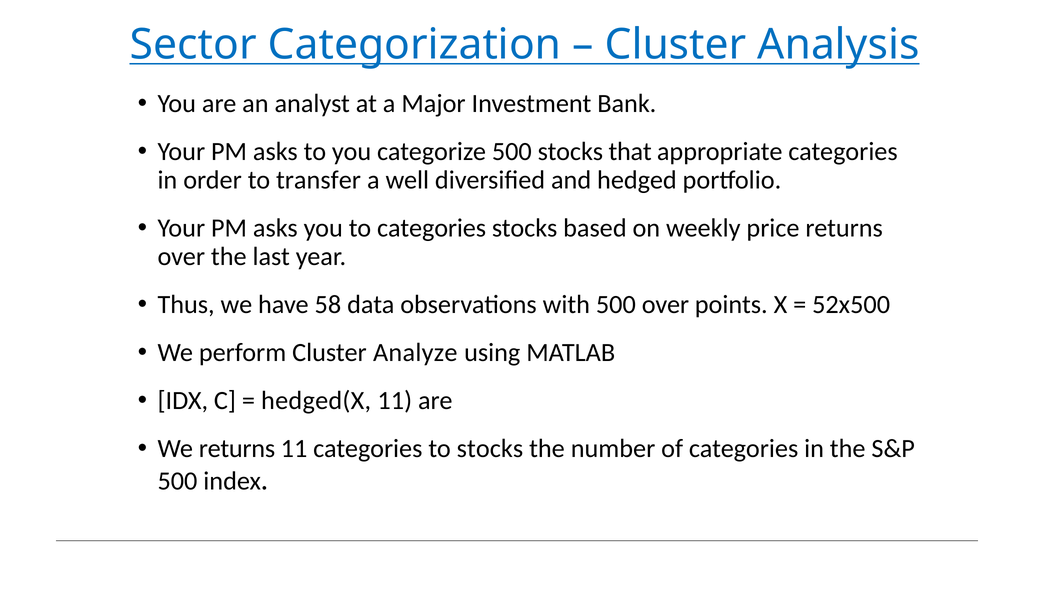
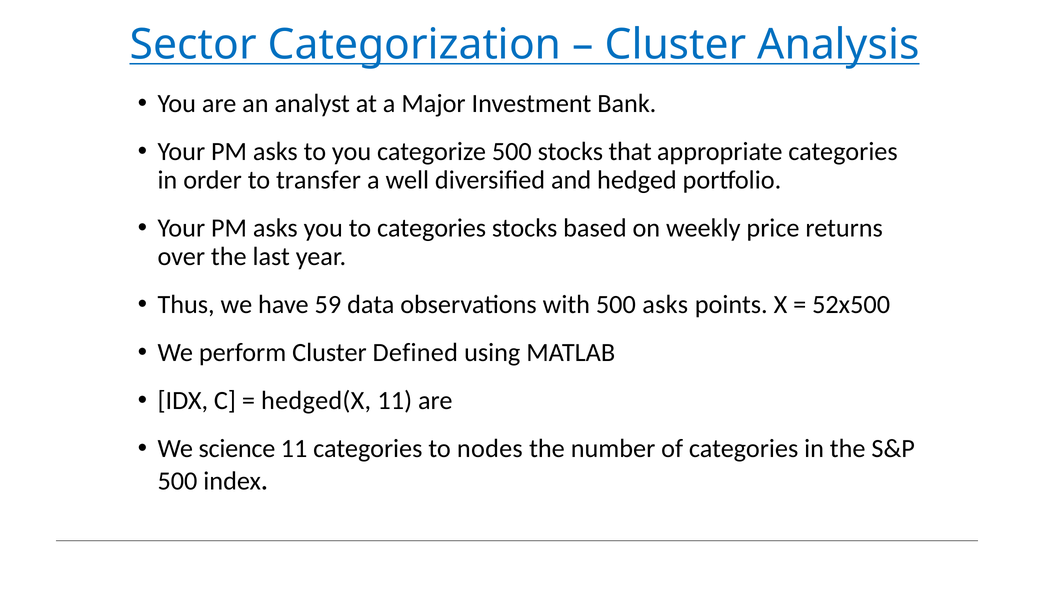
58: 58 -> 59
500 over: over -> asks
Analyze: Analyze -> Defined
We returns: returns -> science
to stocks: stocks -> nodes
